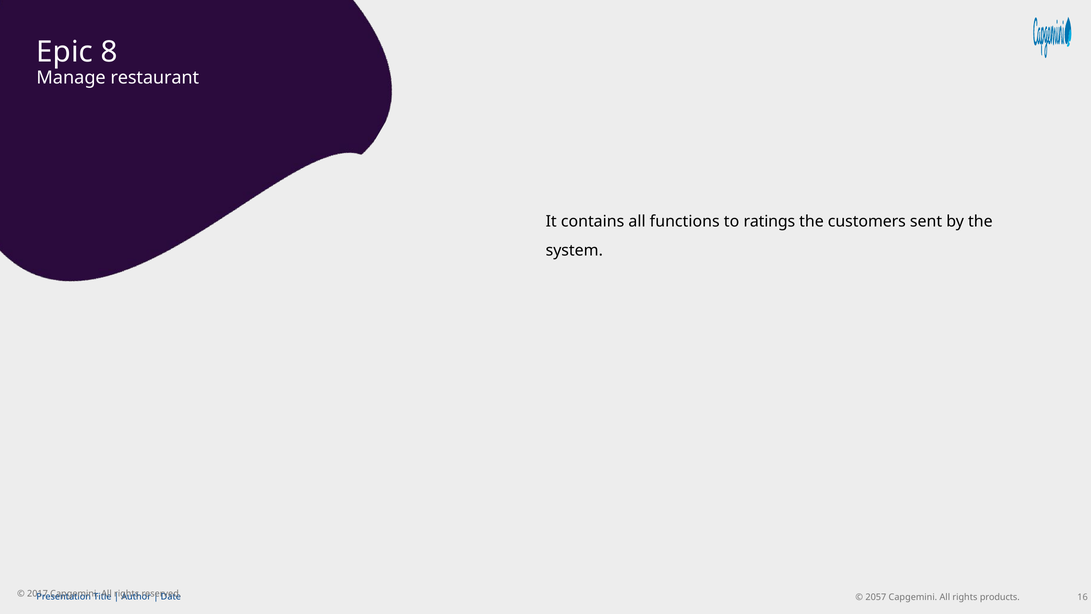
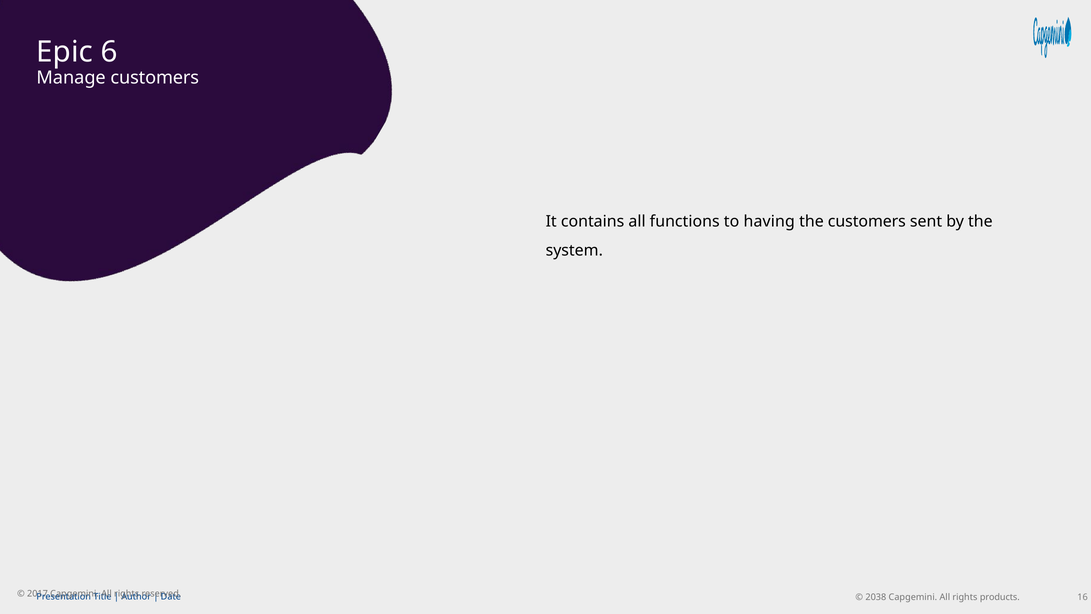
8: 8 -> 6
Manage restaurant: restaurant -> customers
ratings: ratings -> having
2057: 2057 -> 2038
